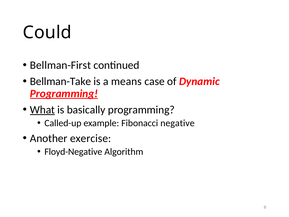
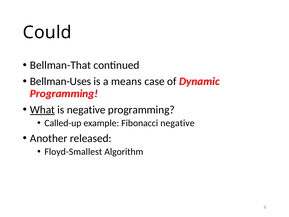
Bellman-First: Bellman-First -> Bellman-That
Bellman-Take: Bellman-Take -> Bellman-Uses
Programming at (64, 93) underline: present -> none
is basically: basically -> negative
exercise: exercise -> released
Floyd-Negative: Floyd-Negative -> Floyd-Smallest
